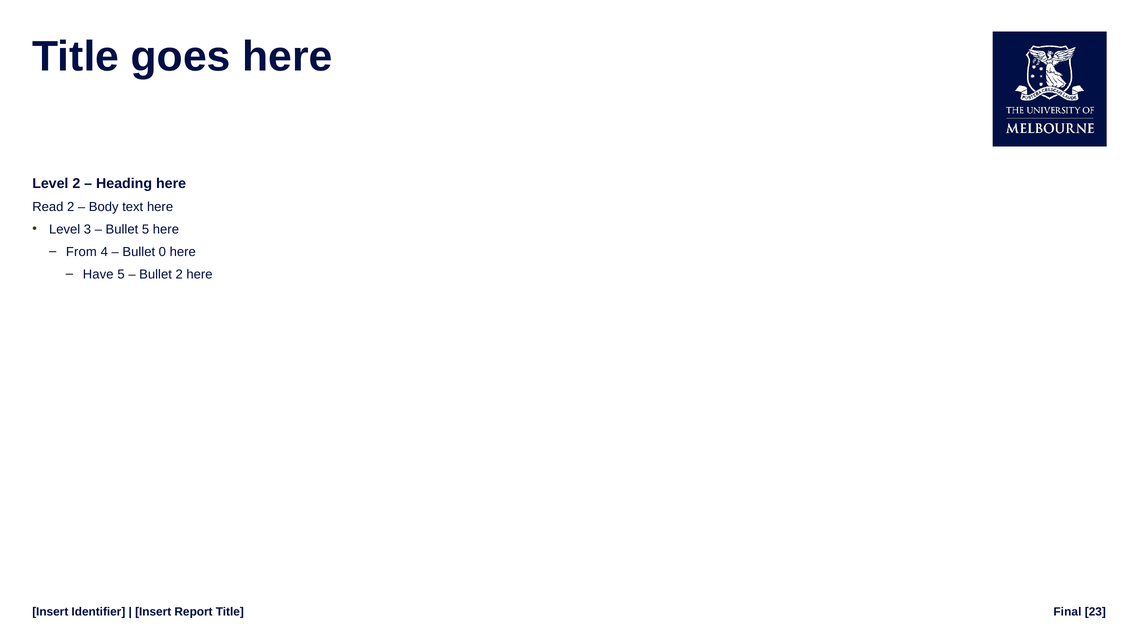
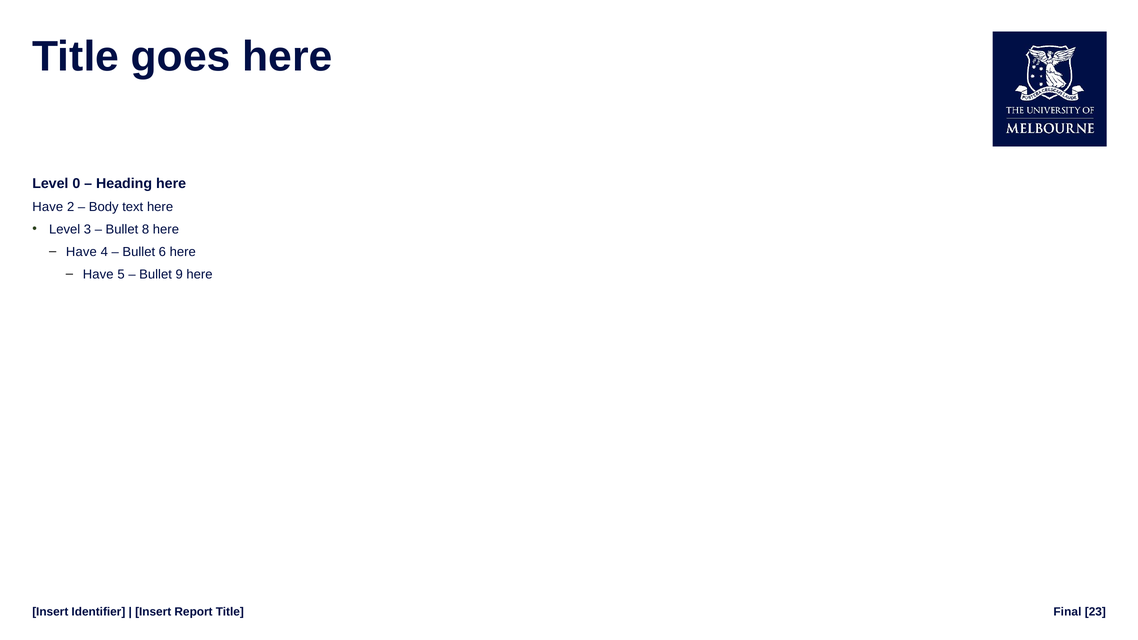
Level 2: 2 -> 0
Read at (48, 207): Read -> Have
Bullet 5: 5 -> 8
From at (81, 252): From -> Have
0: 0 -> 6
Bullet 2: 2 -> 9
